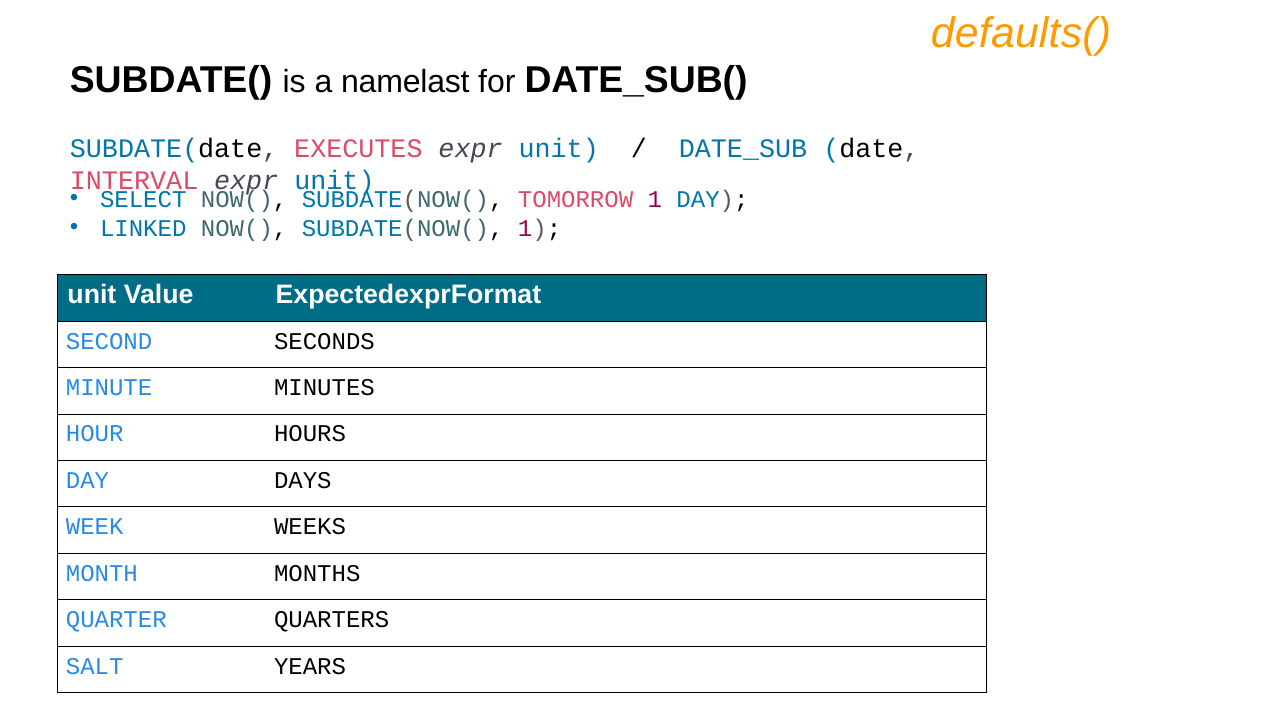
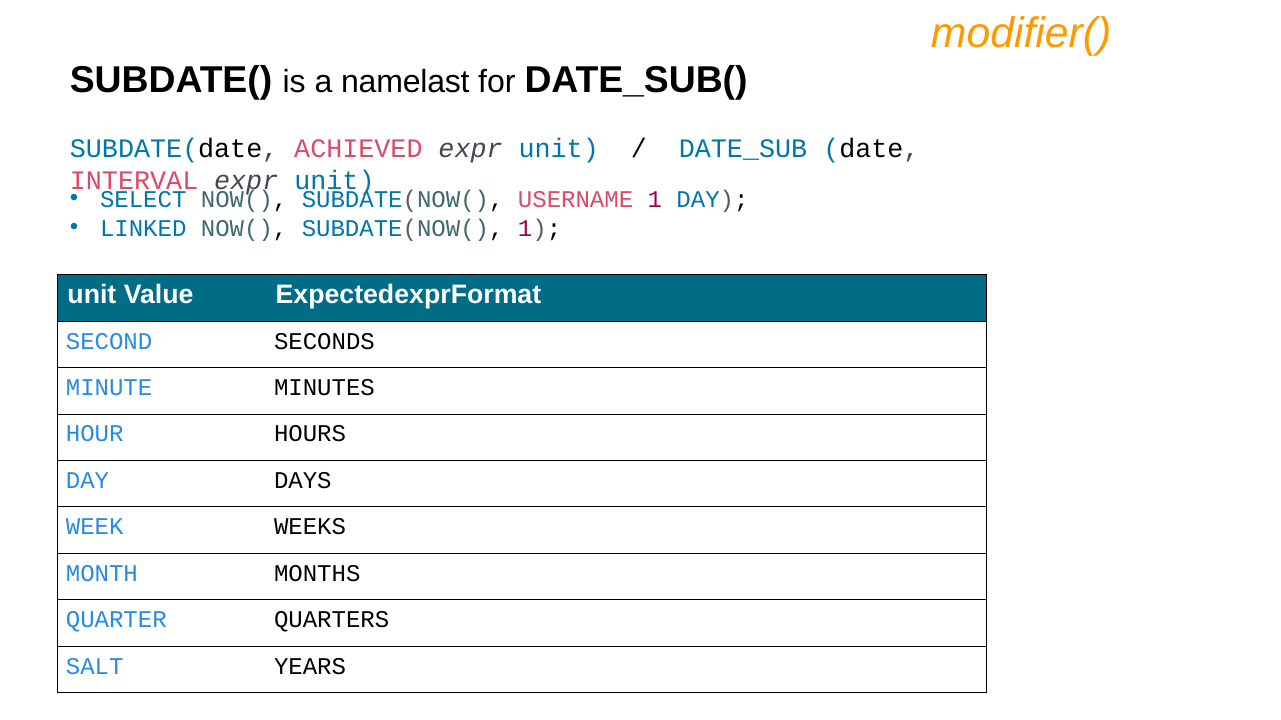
defaults(: defaults( -> modifier(
EXECUTES: EXECUTES -> ACHIEVED
TOMORROW: TOMORROW -> USERNAME
